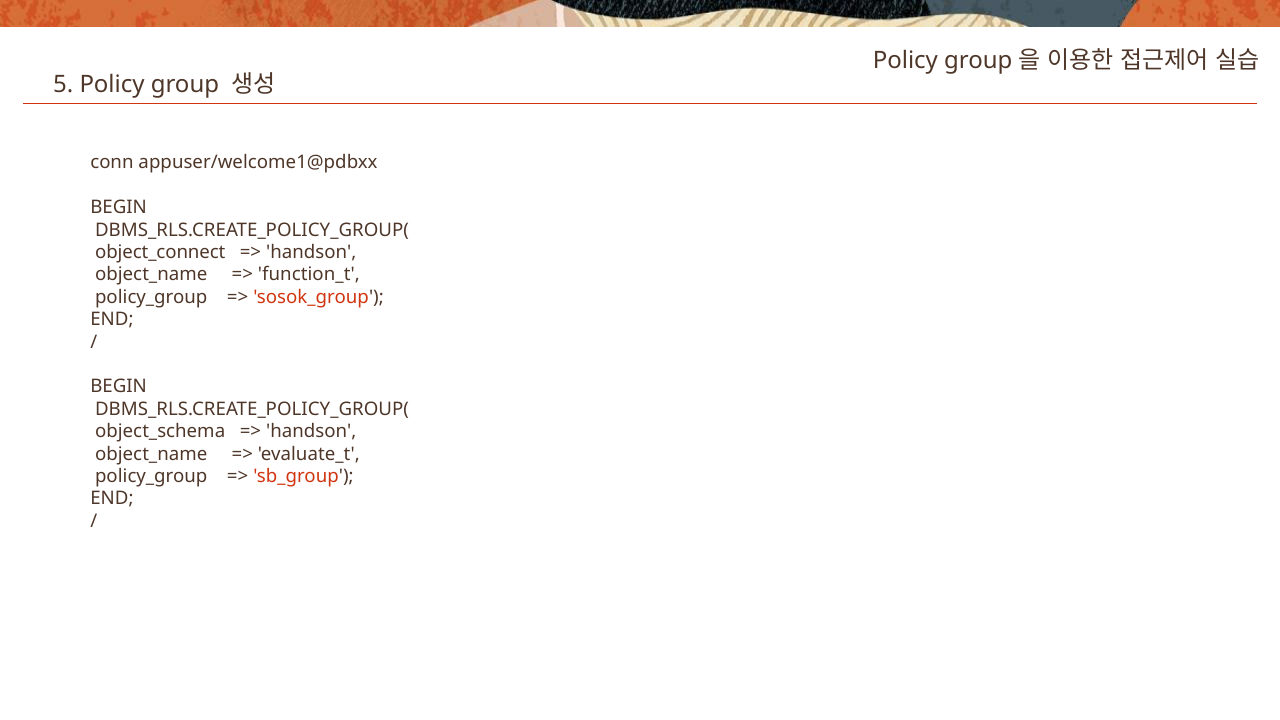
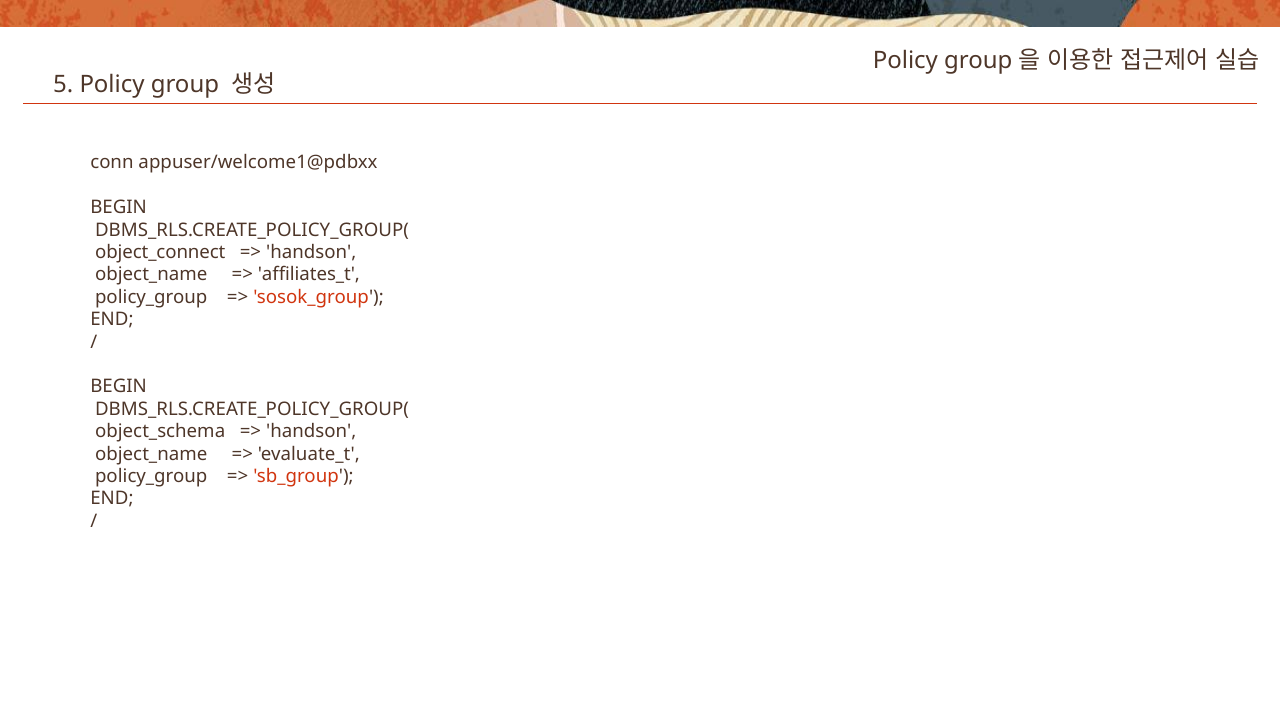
function_t: function_t -> affiliates_t
